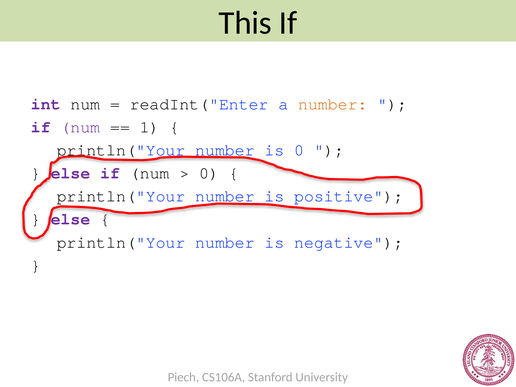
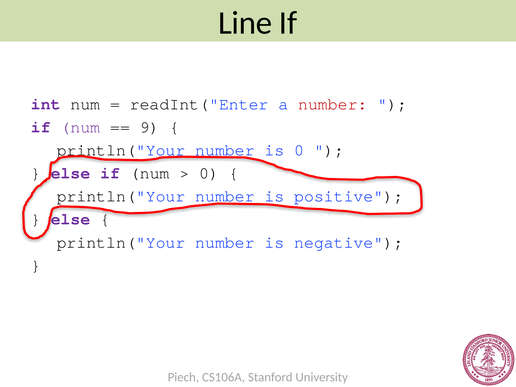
This: This -> Line
number at (333, 104) colour: orange -> red
1: 1 -> 9
